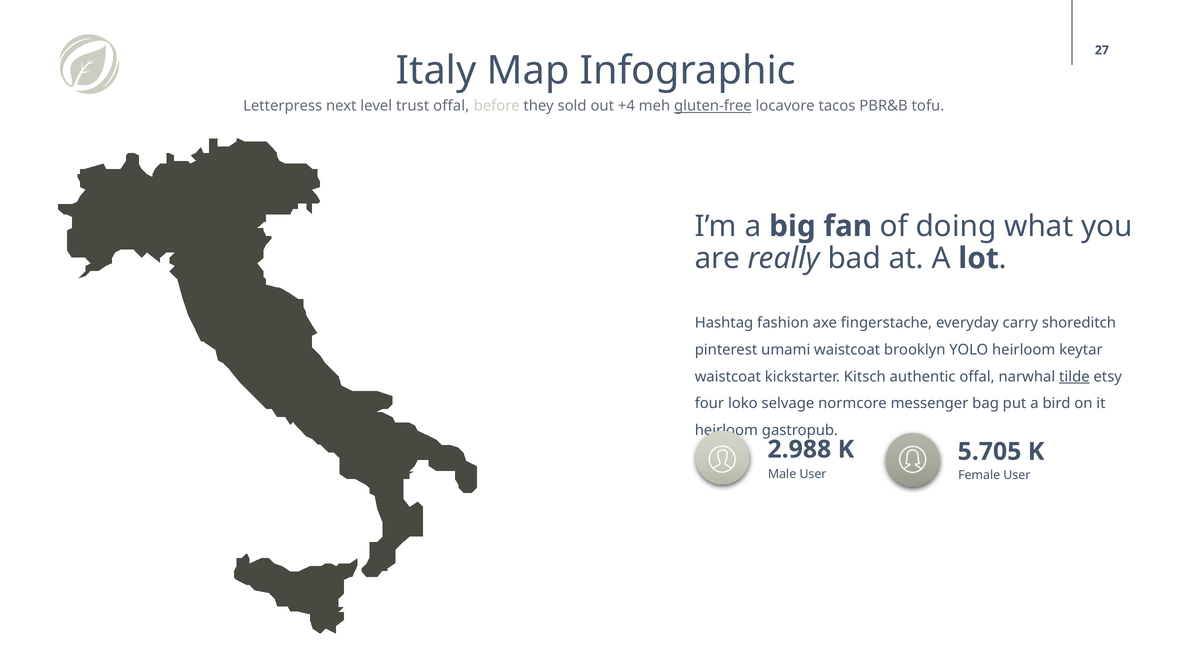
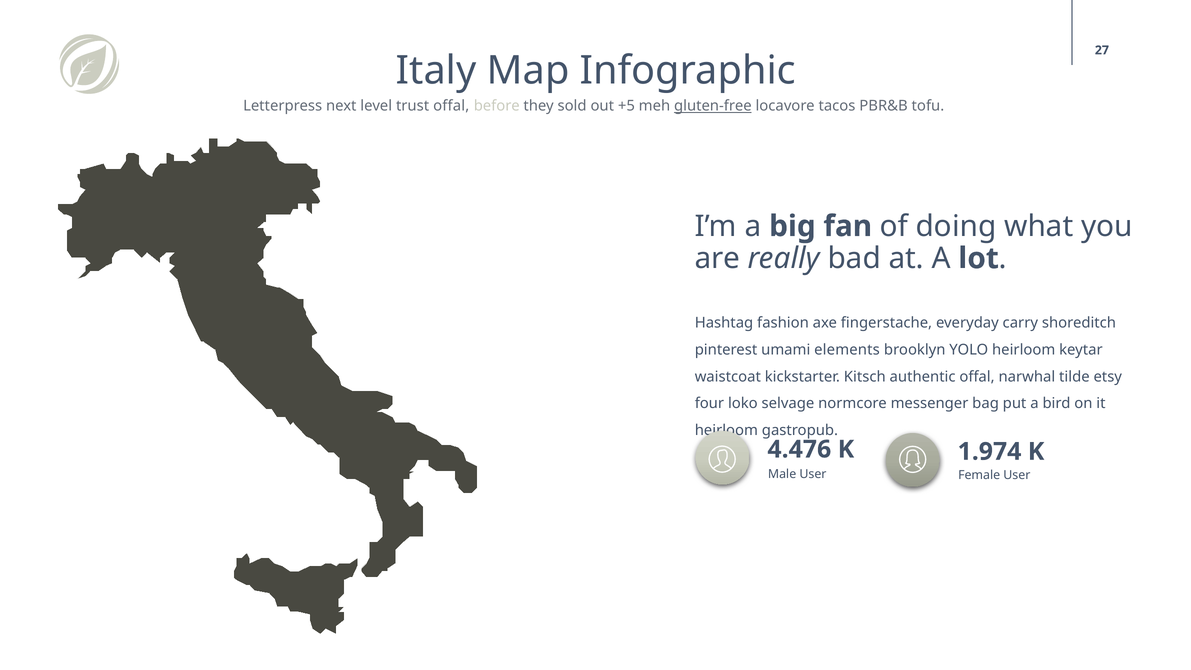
+4: +4 -> +5
umami waistcoat: waistcoat -> elements
tilde underline: present -> none
2.988: 2.988 -> 4.476
5.705: 5.705 -> 1.974
